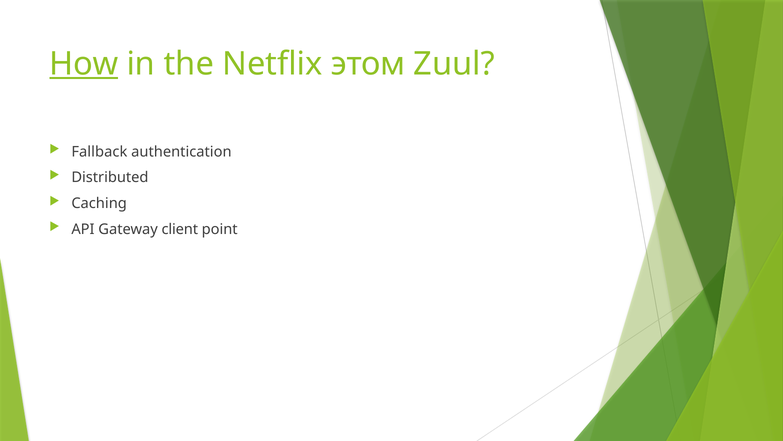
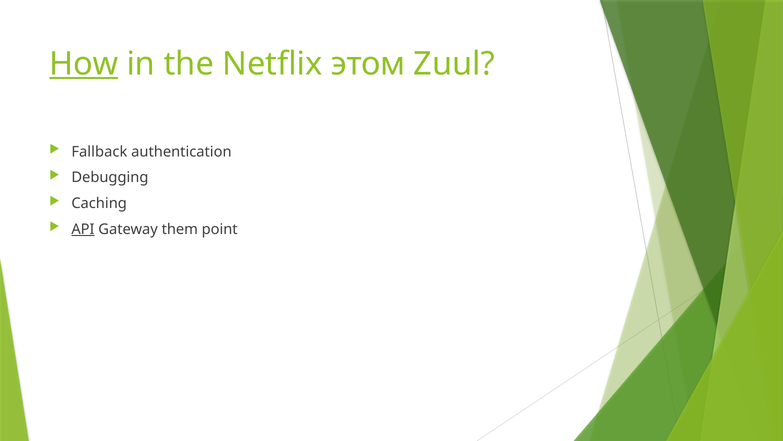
Distributed: Distributed -> Debugging
API underline: none -> present
client: client -> them
